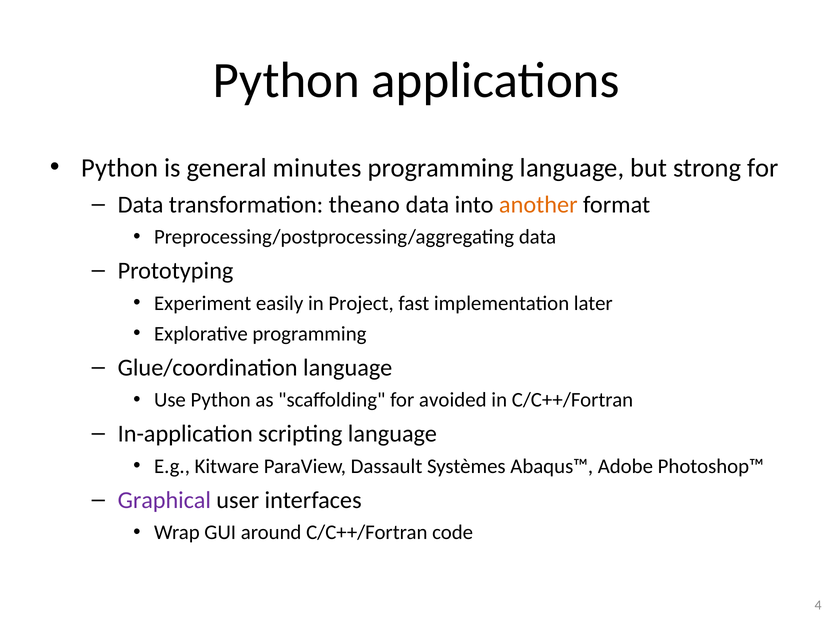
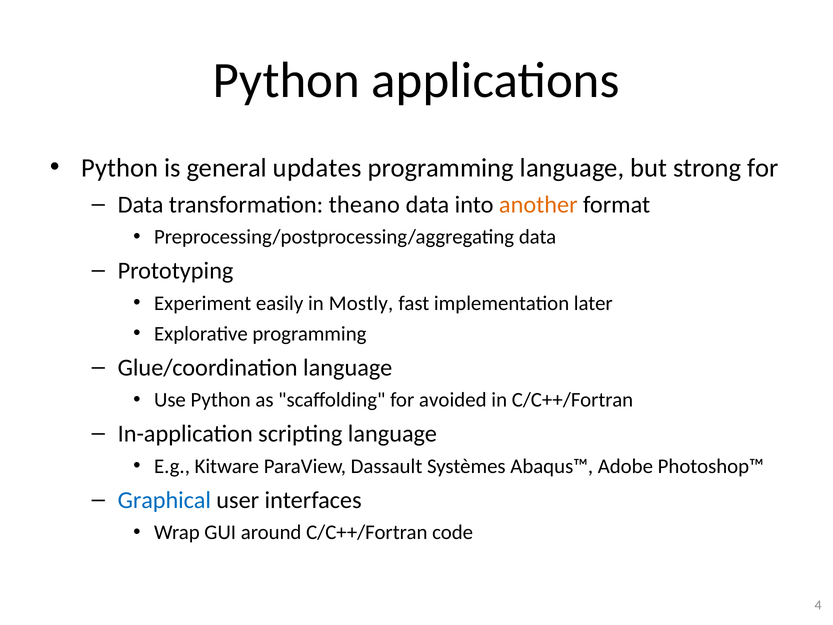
minutes: minutes -> updates
Project: Project -> Mostly
Graphical colour: purple -> blue
